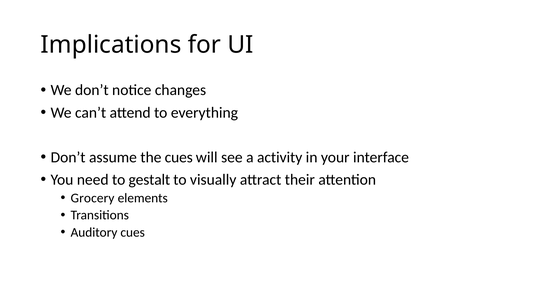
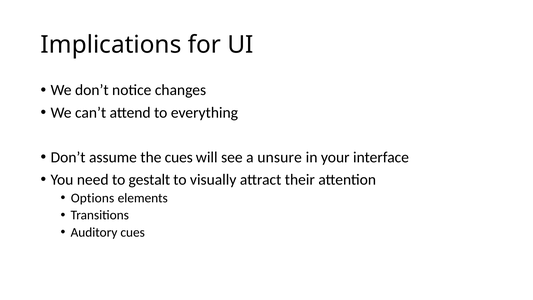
activity: activity -> unsure
Grocery: Grocery -> Options
